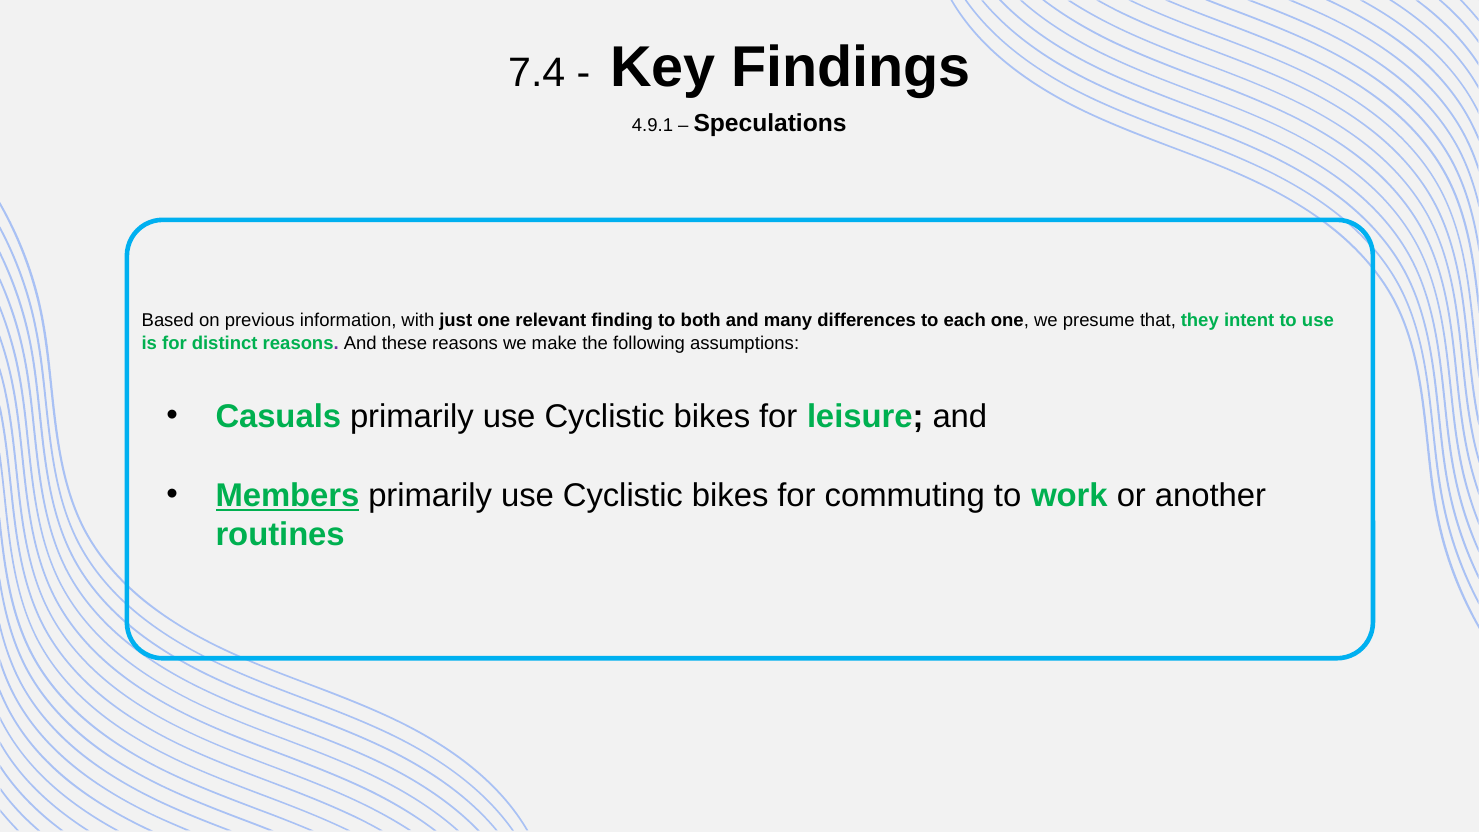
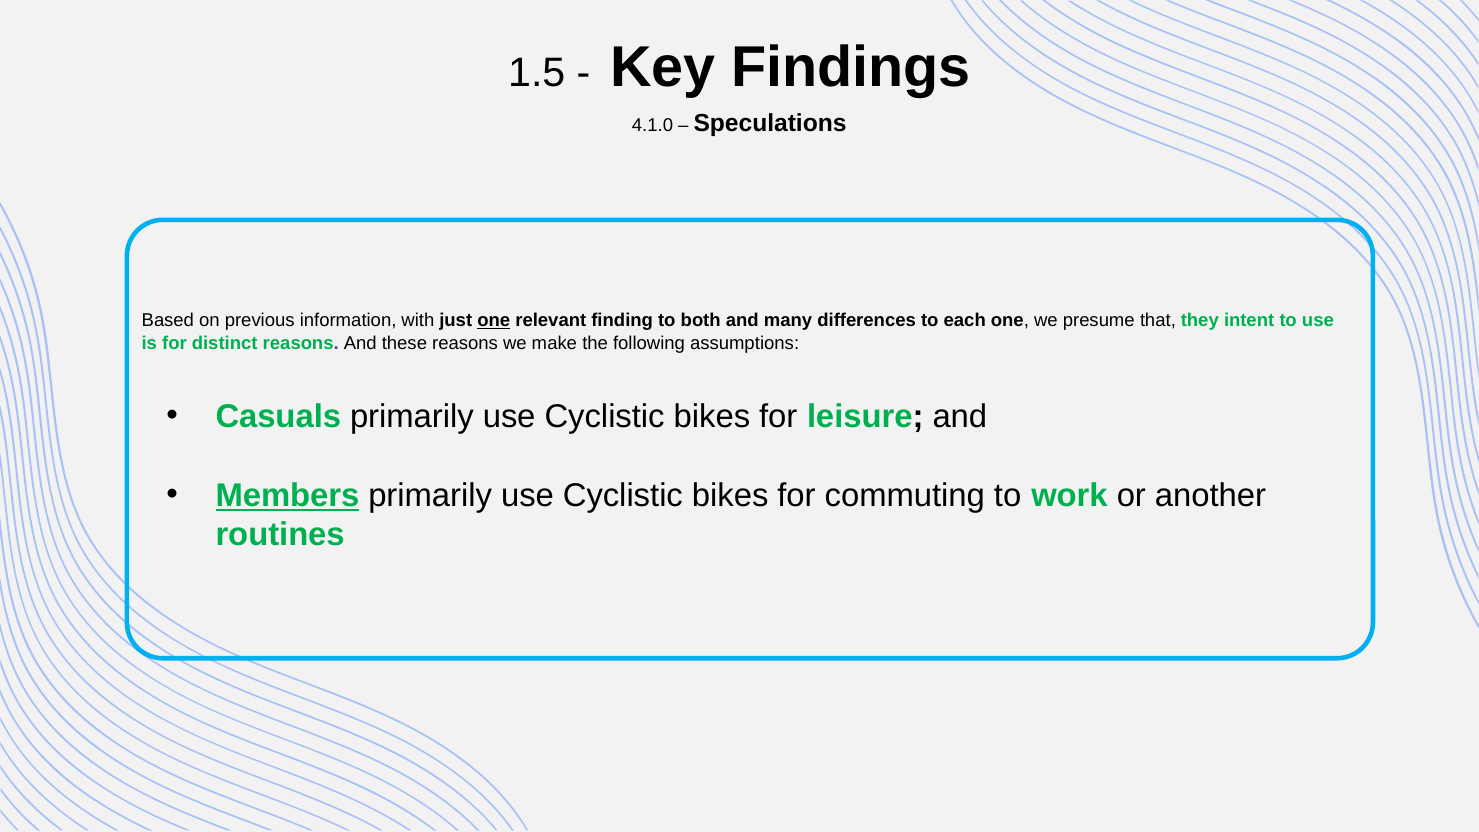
7.4: 7.4 -> 1.5
4.9.1: 4.9.1 -> 4.1.0
one at (494, 321) underline: none -> present
